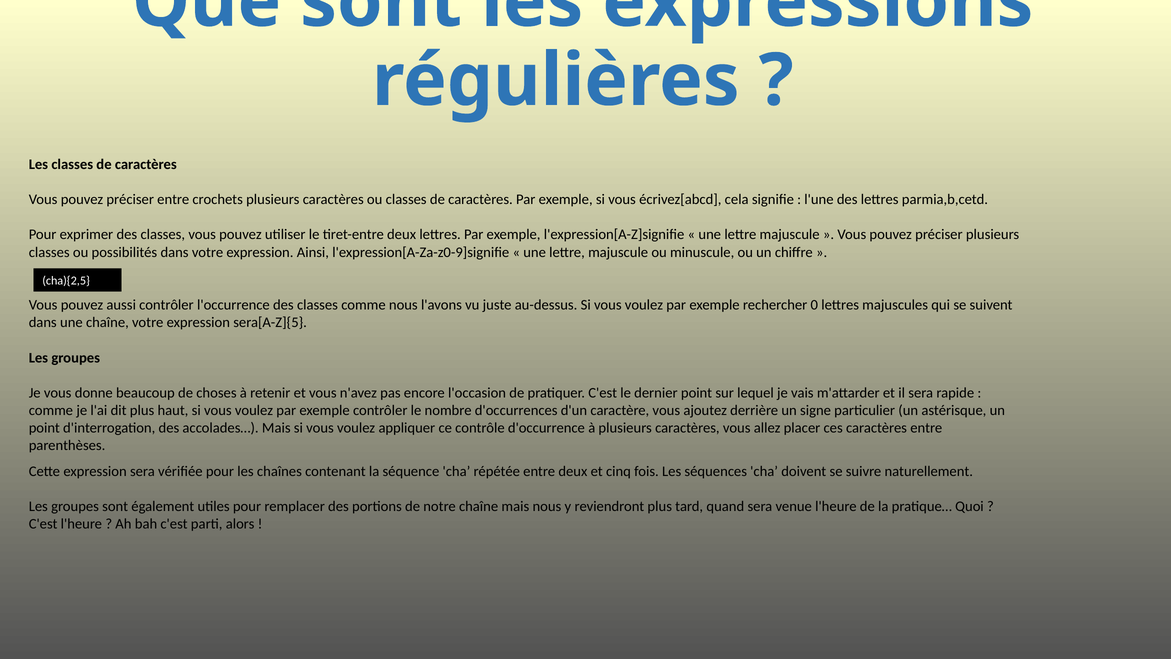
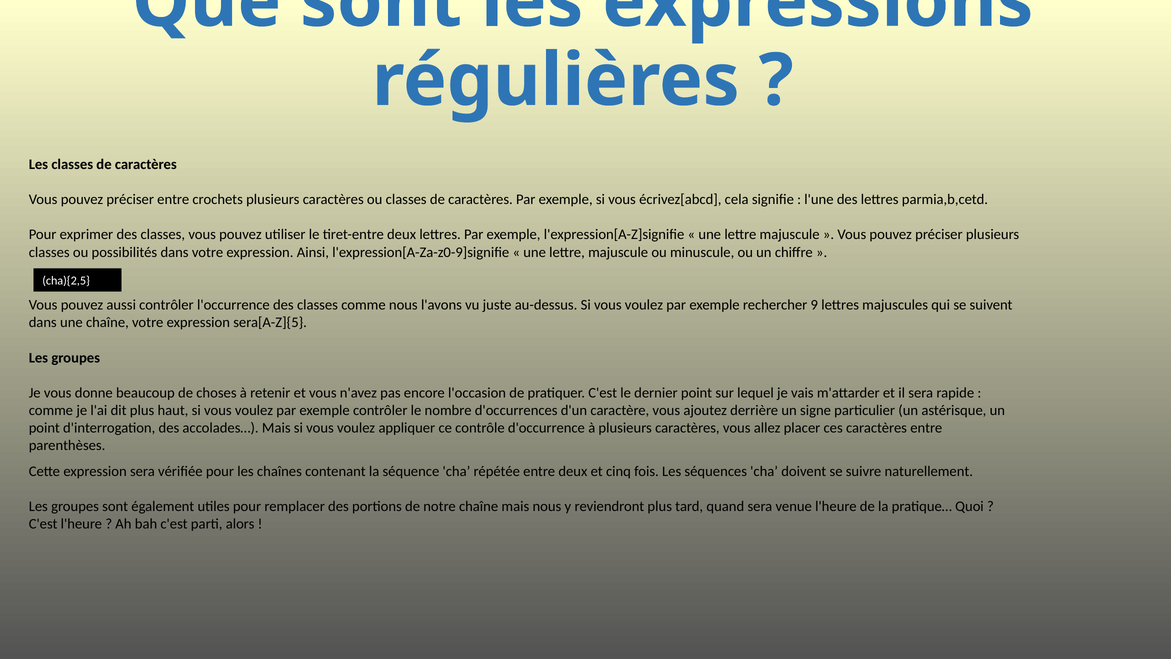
0: 0 -> 9
